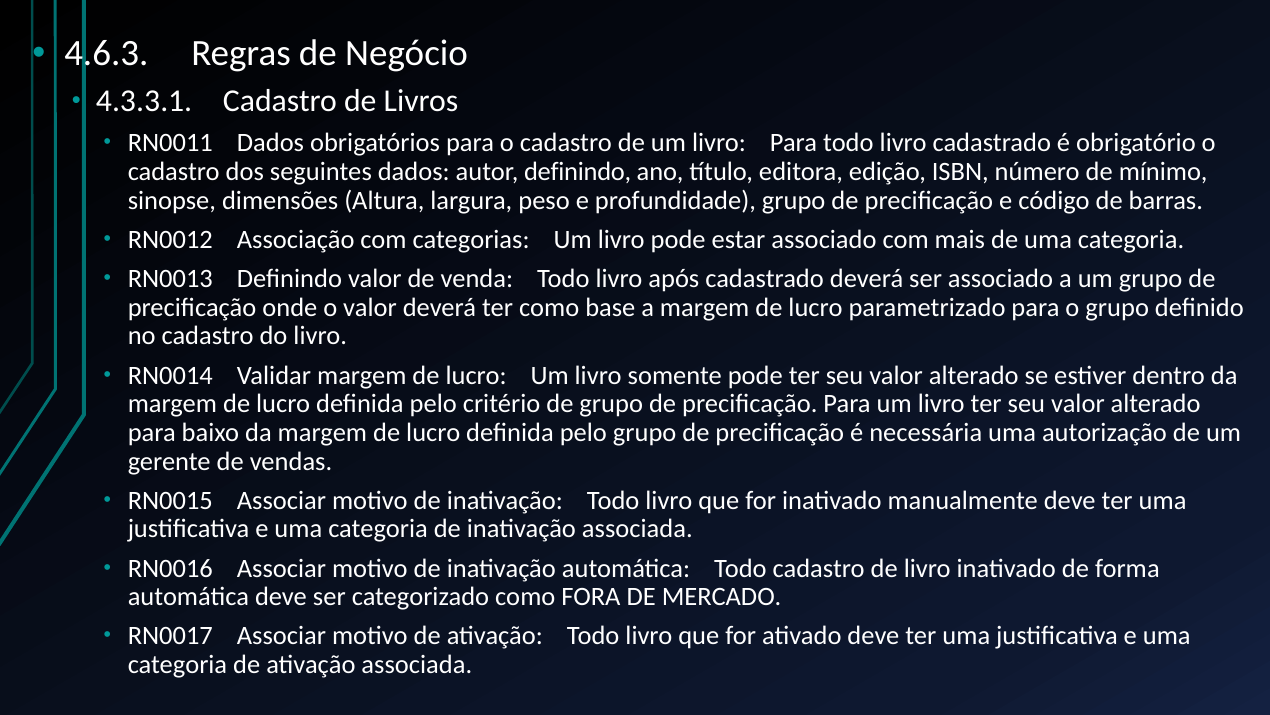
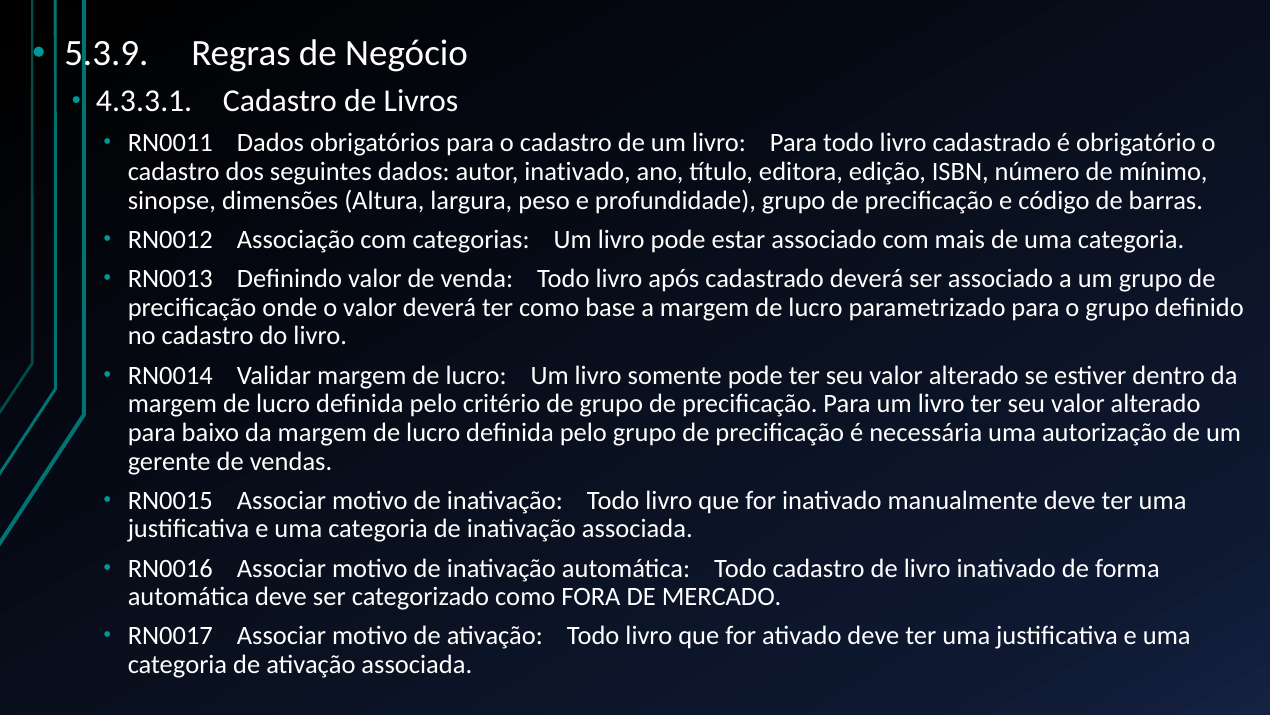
4.6.3: 4.6.3 -> 5.3.9
autor definindo: definindo -> inativado
